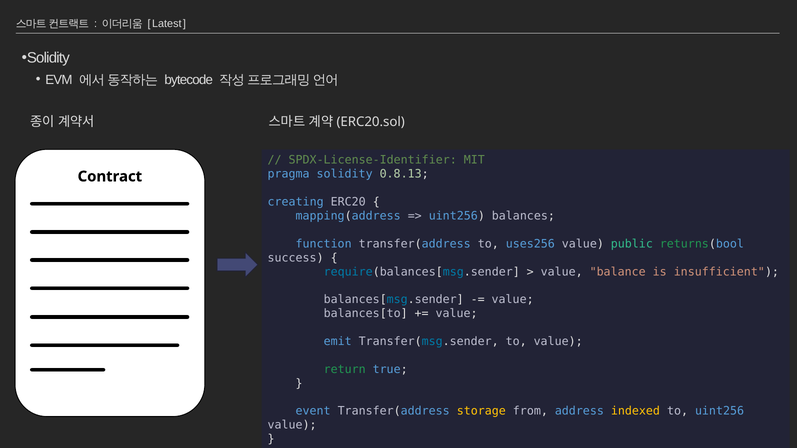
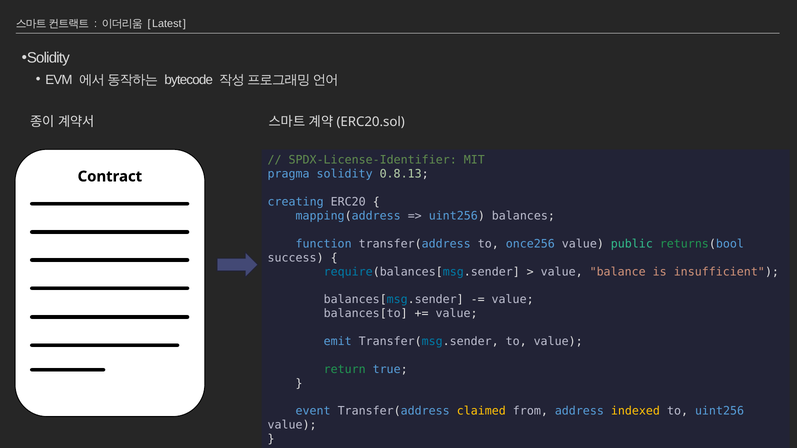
uses256: uses256 -> once256
storage: storage -> claimed
